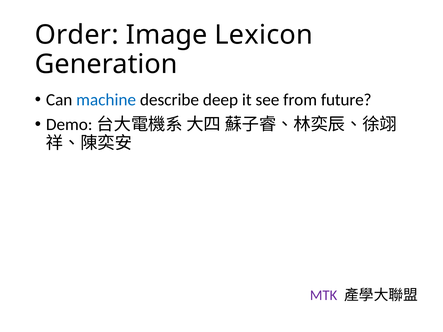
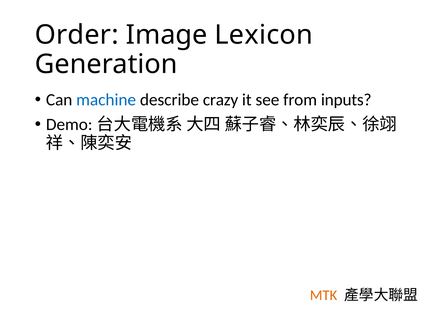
deep: deep -> crazy
future: future -> inputs
MTK colour: purple -> orange
